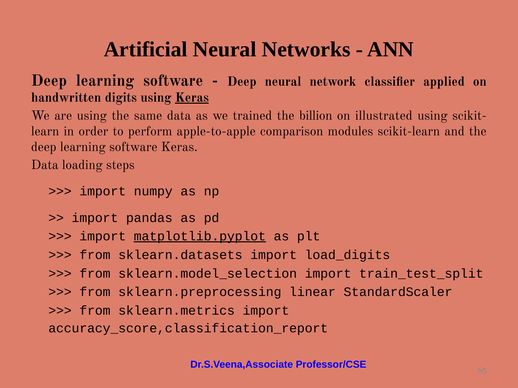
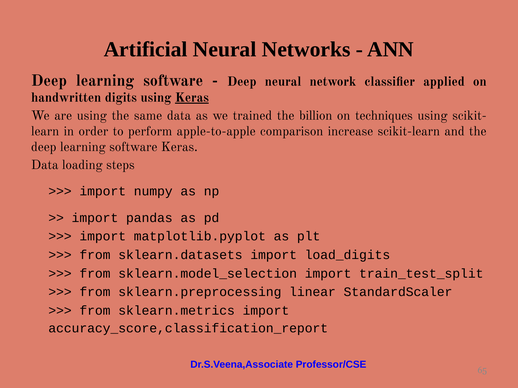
illustrated: illustrated -> techniques
modules: modules -> increase
matplotlib.pyplot underline: present -> none
